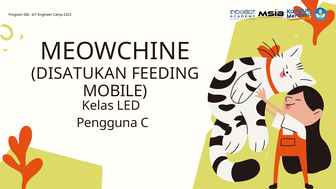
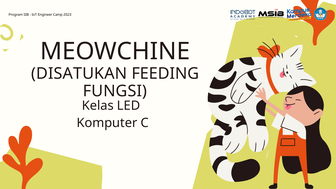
MOBILE: MOBILE -> FUNGSI
Pengguna: Pengguna -> Komputer
